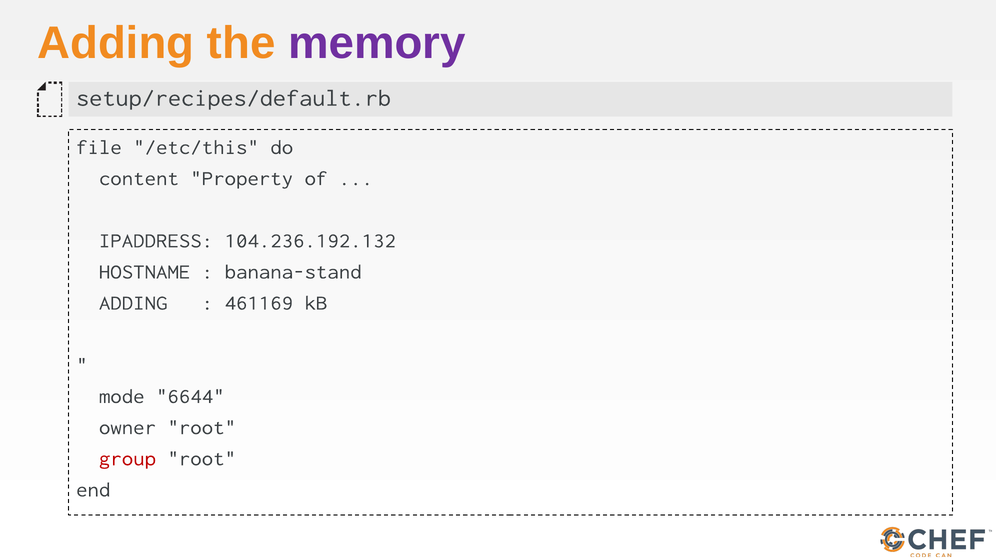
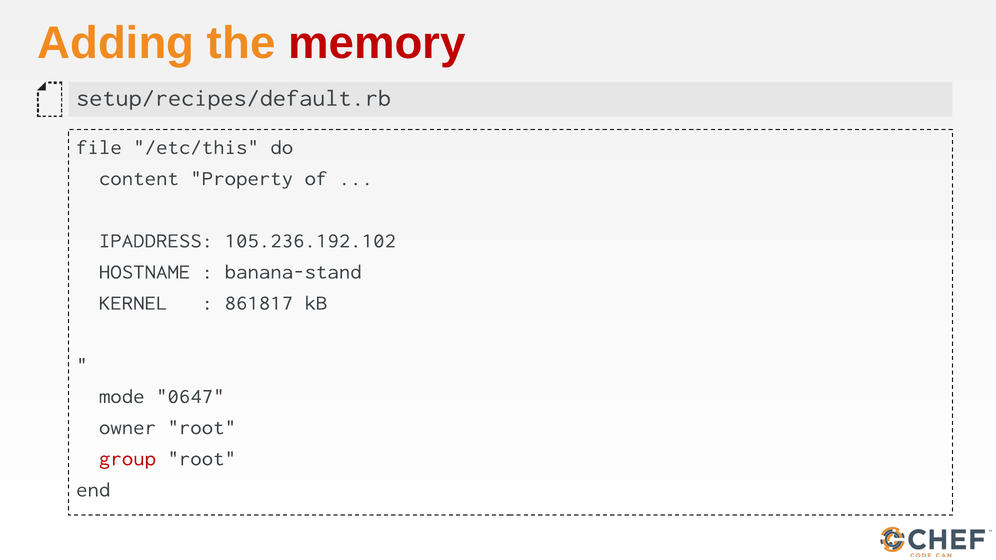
memory colour: purple -> red
104.236.192.132: 104.236.192.132 -> 105.236.192.102
ADDING at (133, 303): ADDING -> KERNEL
461169: 461169 -> 861817
6644: 6644 -> 0647
